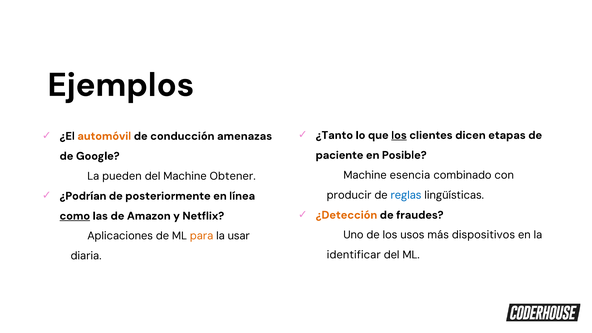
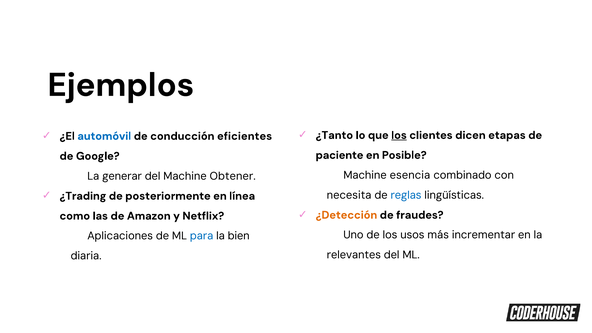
automóvil colour: orange -> blue
amenazas: amenazas -> eficientes
pueden: pueden -> generar
¿Podrían: ¿Podrían -> ¿Trading
producir: producir -> necesita
como underline: present -> none
dispositivos: dispositivos -> incrementar
para colour: orange -> blue
usar: usar -> bien
identificar: identificar -> relevantes
